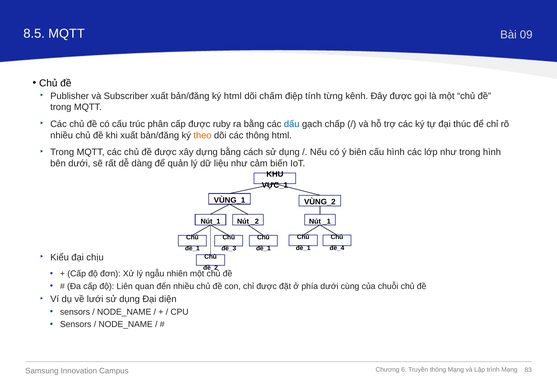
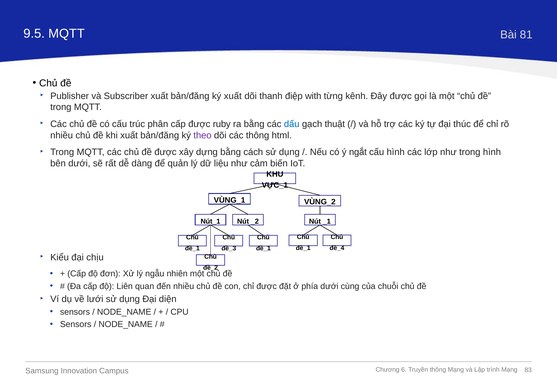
8.5: 8.5 -> 9.5
09: 09 -> 81
ký html: html -> xuất
chấm: chấm -> thanh
tính: tính -> with
chấp: chấp -> thuật
theo colour: orange -> purple
biên: biên -> ngắt
